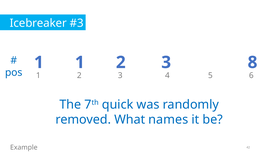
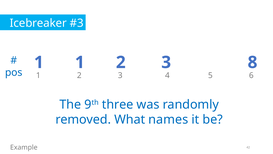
7: 7 -> 9
quick: quick -> three
